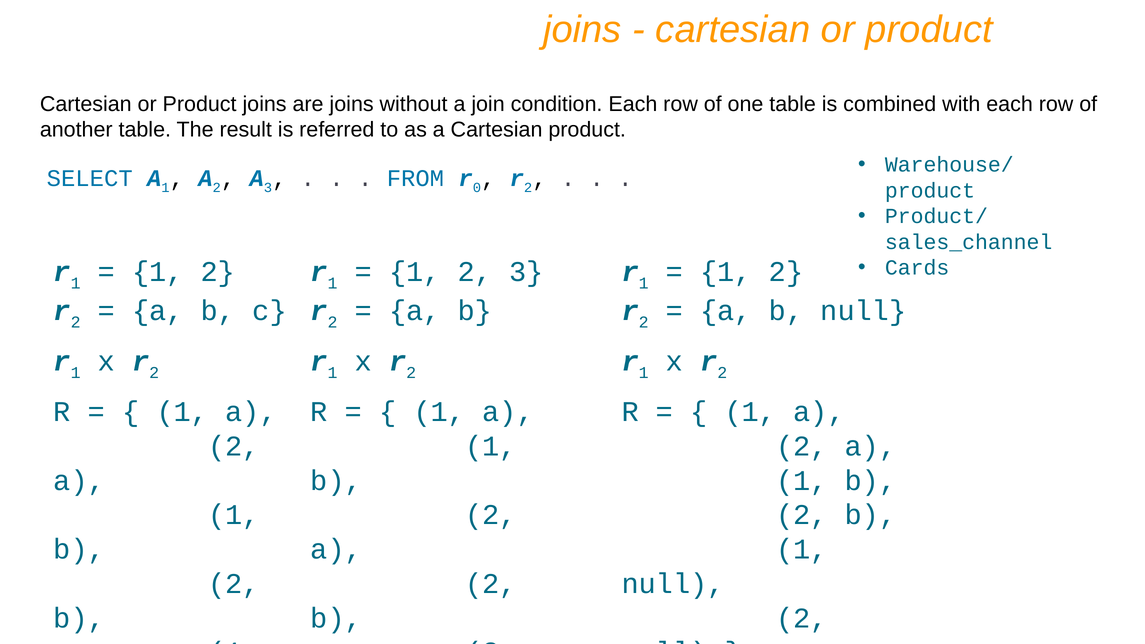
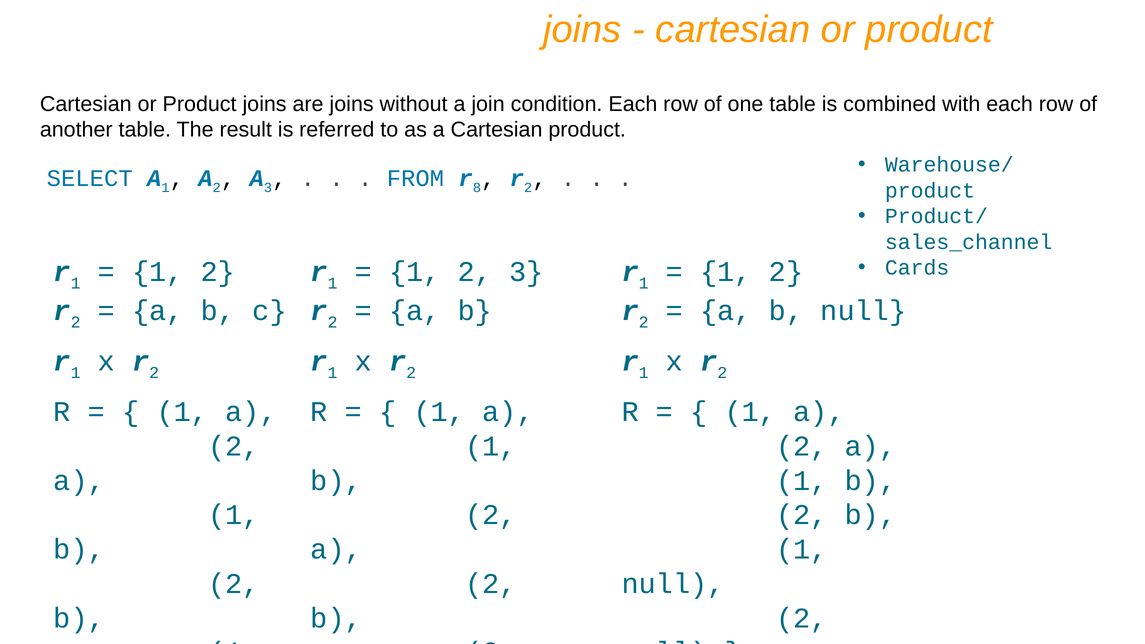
0: 0 -> 8
